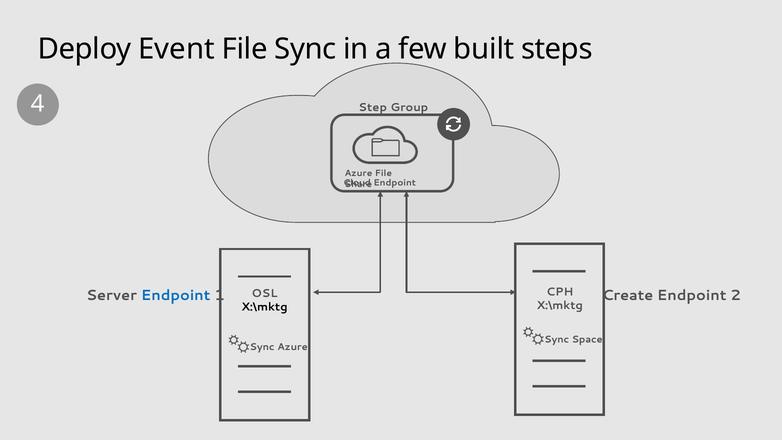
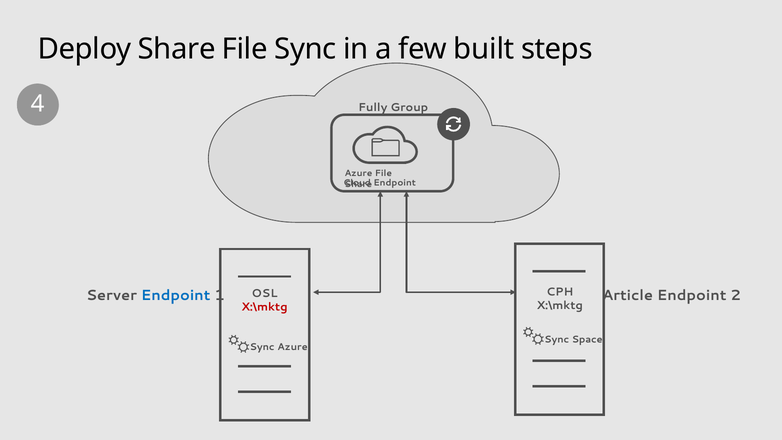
Deploy Event: Event -> Share
Step: Step -> Fully
Create: Create -> Article
X:\mktg at (264, 307) colour: black -> red
